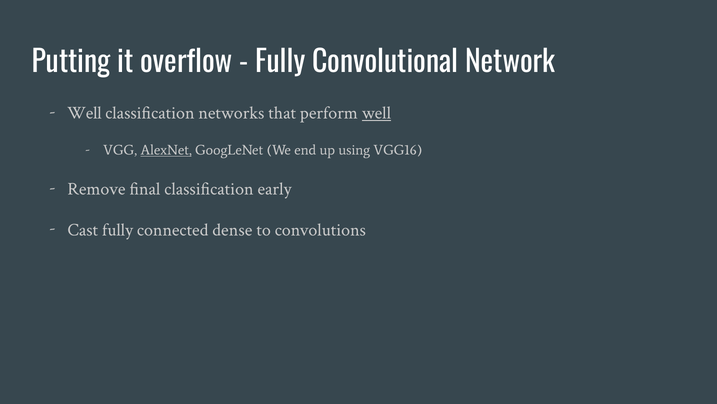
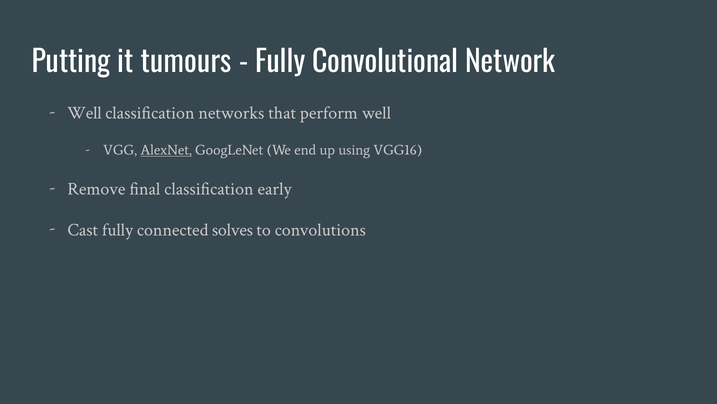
overflow: overflow -> tumours
well at (376, 113) underline: present -> none
dense: dense -> solves
